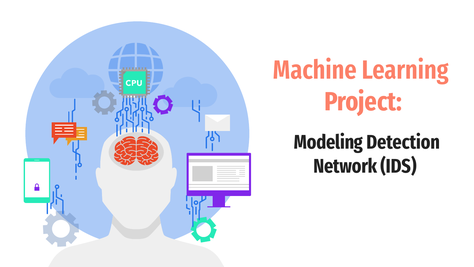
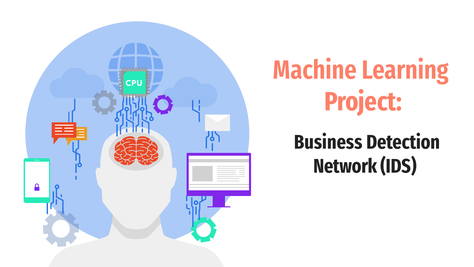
Modeling: Modeling -> Business
